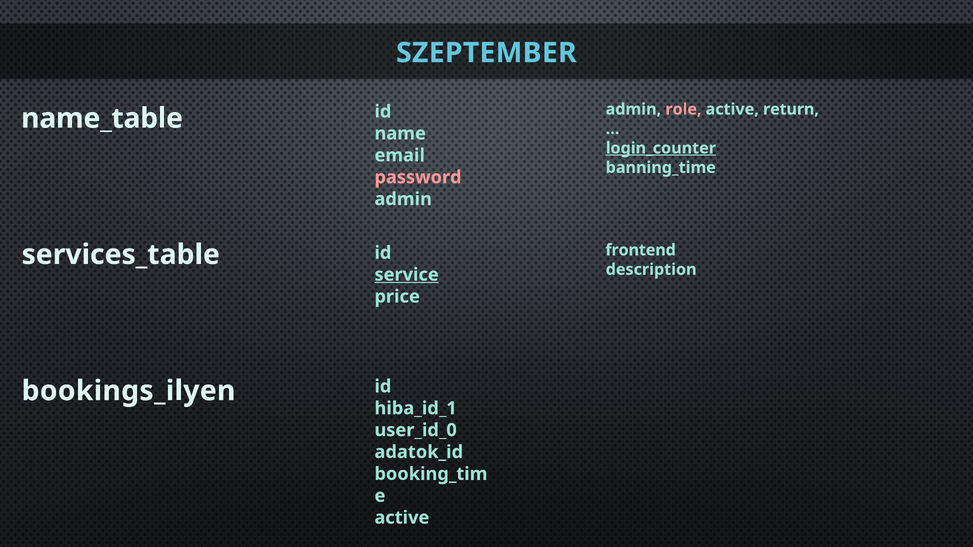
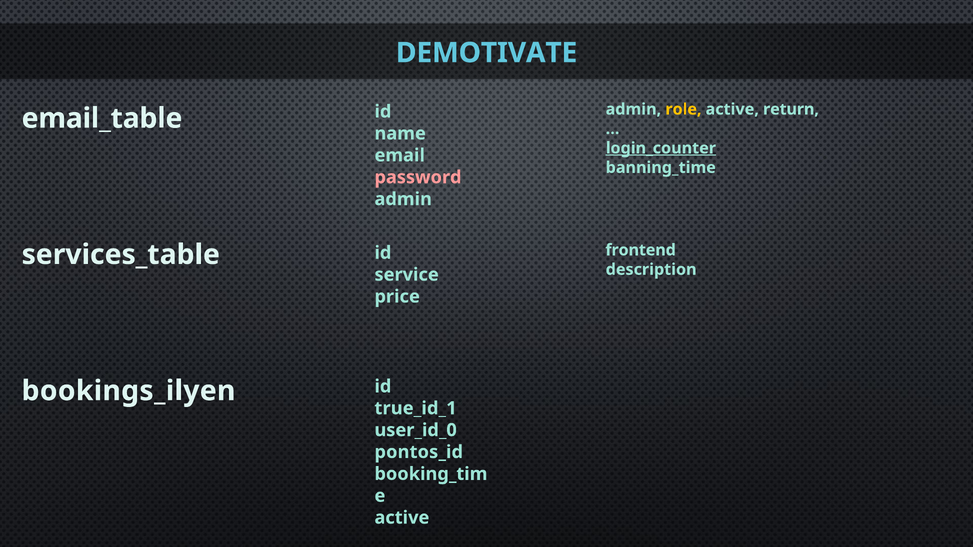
SZEPTEMBER: SZEPTEMBER -> DEMOTIVATE
role colour: pink -> yellow
name_table: name_table -> email_table
service underline: present -> none
hiba_id_1: hiba_id_1 -> true_id_1
adatok_id: adatok_id -> pontos_id
